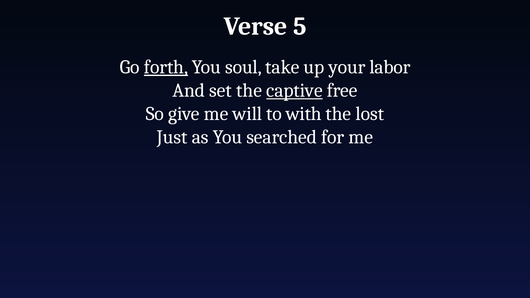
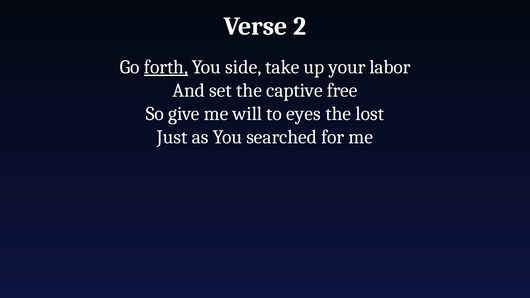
5: 5 -> 2
soul: soul -> side
captive underline: present -> none
with: with -> eyes
